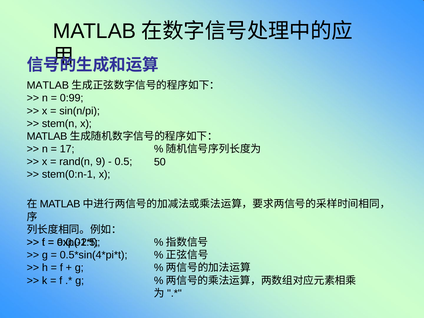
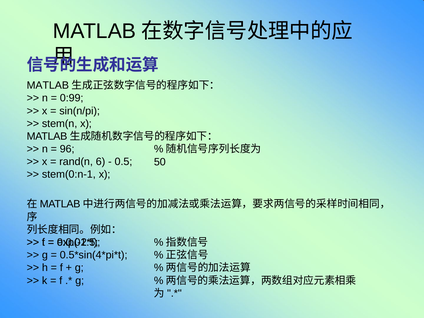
17: 17 -> 96
9: 9 -> 6
